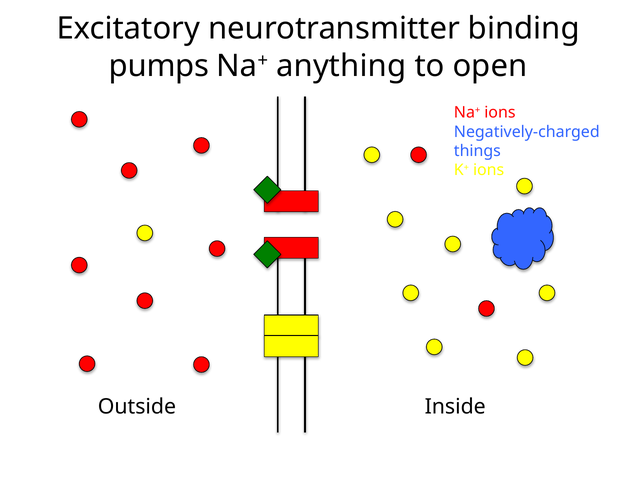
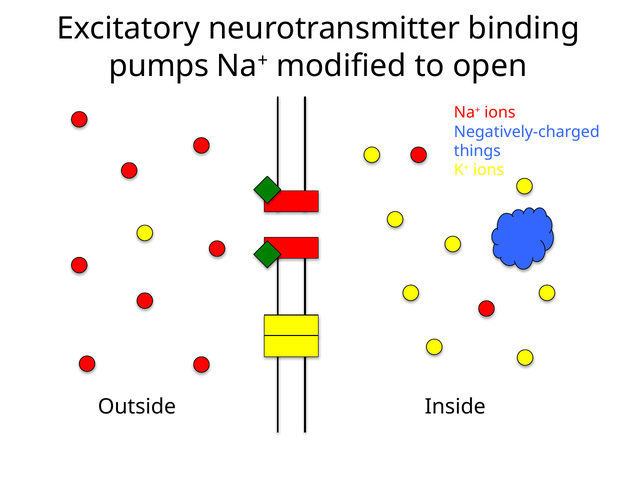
anything: anything -> modified
